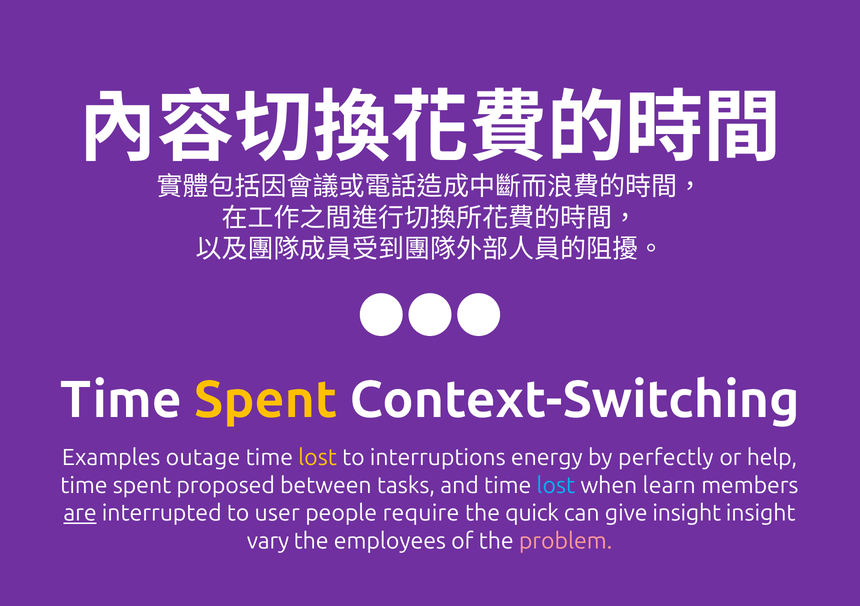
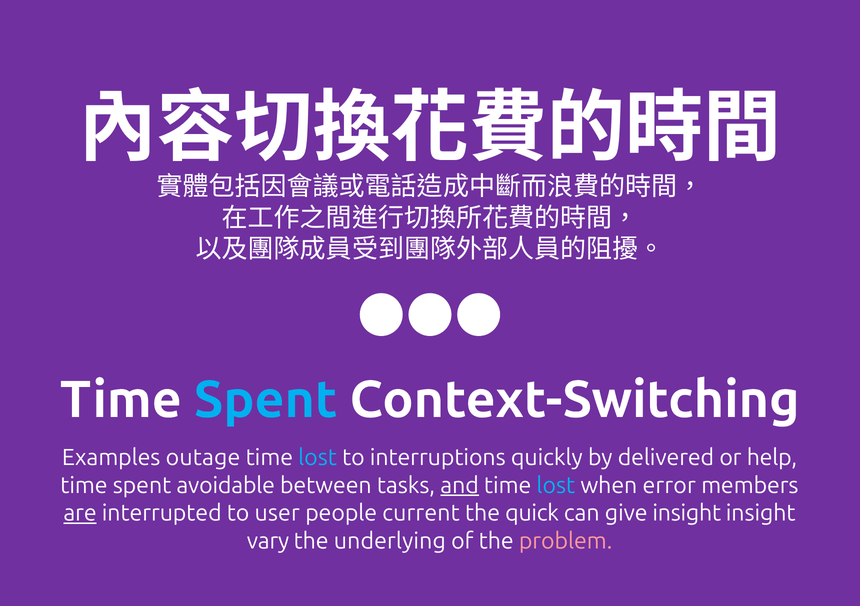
Spent at (266, 400) colour: yellow -> light blue
lost at (318, 458) colour: yellow -> light blue
energy: energy -> quickly
perfectly: perfectly -> delivered
proposed: proposed -> avoidable
and underline: none -> present
learn: learn -> error
require: require -> current
employees: employees -> underlying
